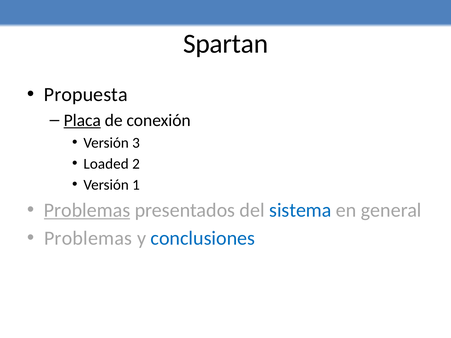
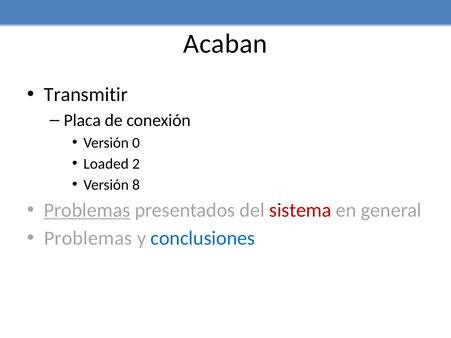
Spartan: Spartan -> Acaban
Propuesta: Propuesta -> Transmitir
Placa underline: present -> none
3: 3 -> 0
1: 1 -> 8
sistema colour: blue -> red
